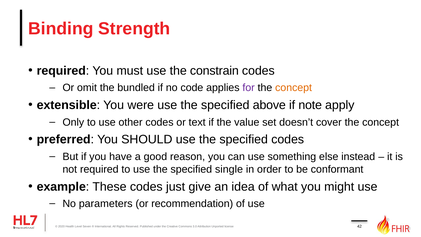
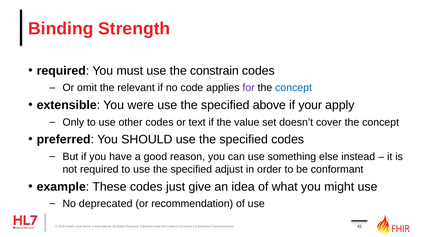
bundled: bundled -> relevant
concept at (294, 88) colour: orange -> blue
note: note -> your
single: single -> adjust
parameters: parameters -> deprecated
